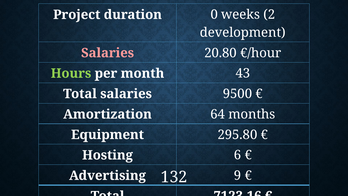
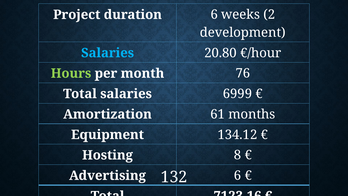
duration 0: 0 -> 6
Salaries at (108, 53) colour: pink -> light blue
43: 43 -> 76
9500: 9500 -> 6999
64: 64 -> 61
295.80: 295.80 -> 134.12
6: 6 -> 8
Advertising 9: 9 -> 6
